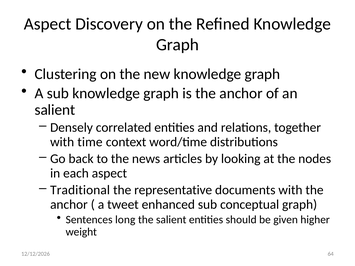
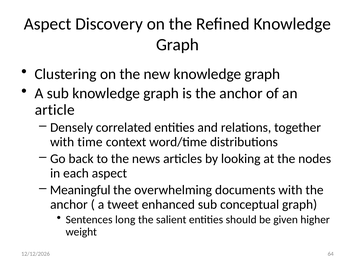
salient at (55, 110): salient -> article
Traditional: Traditional -> Meaningful
representative: representative -> overwhelming
